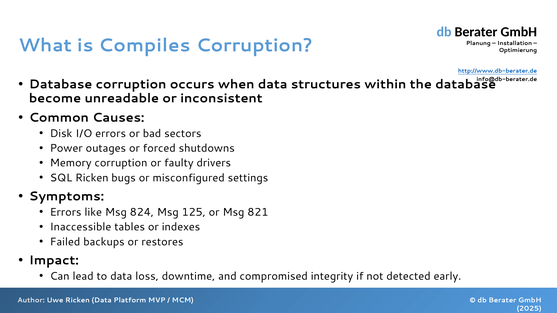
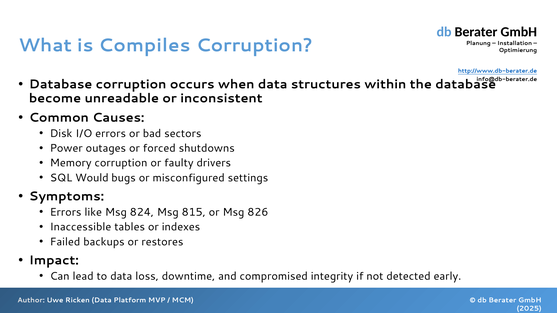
SQL Ricken: Ricken -> Would
125: 125 -> 815
821: 821 -> 826
